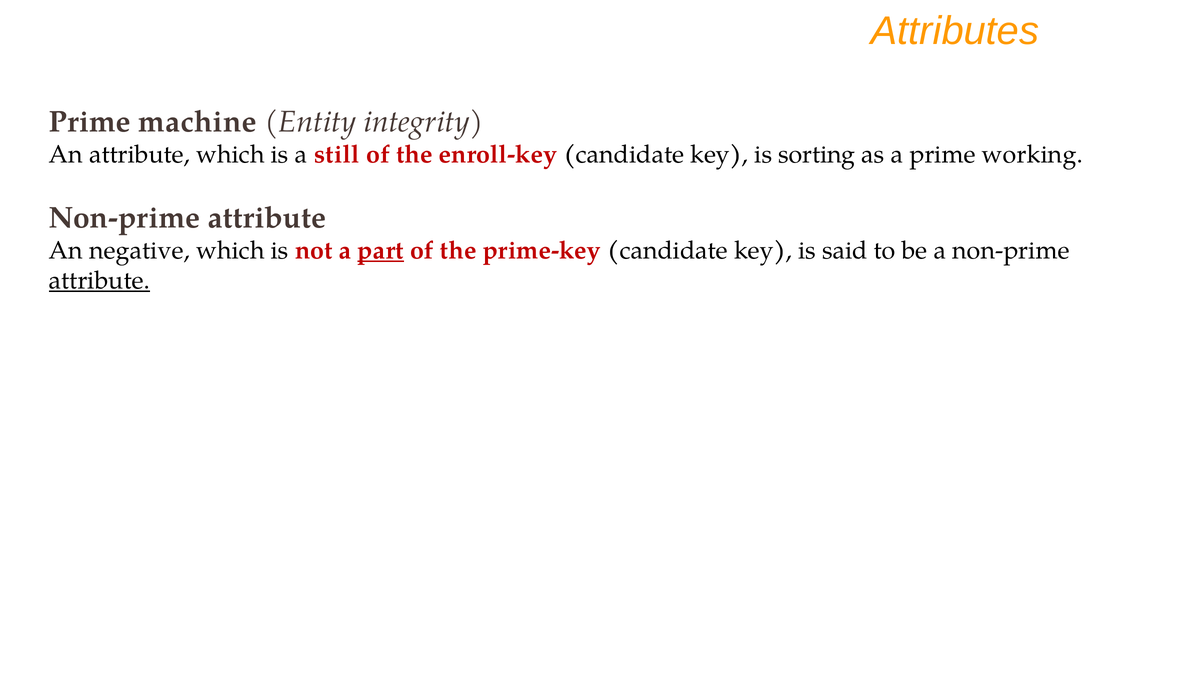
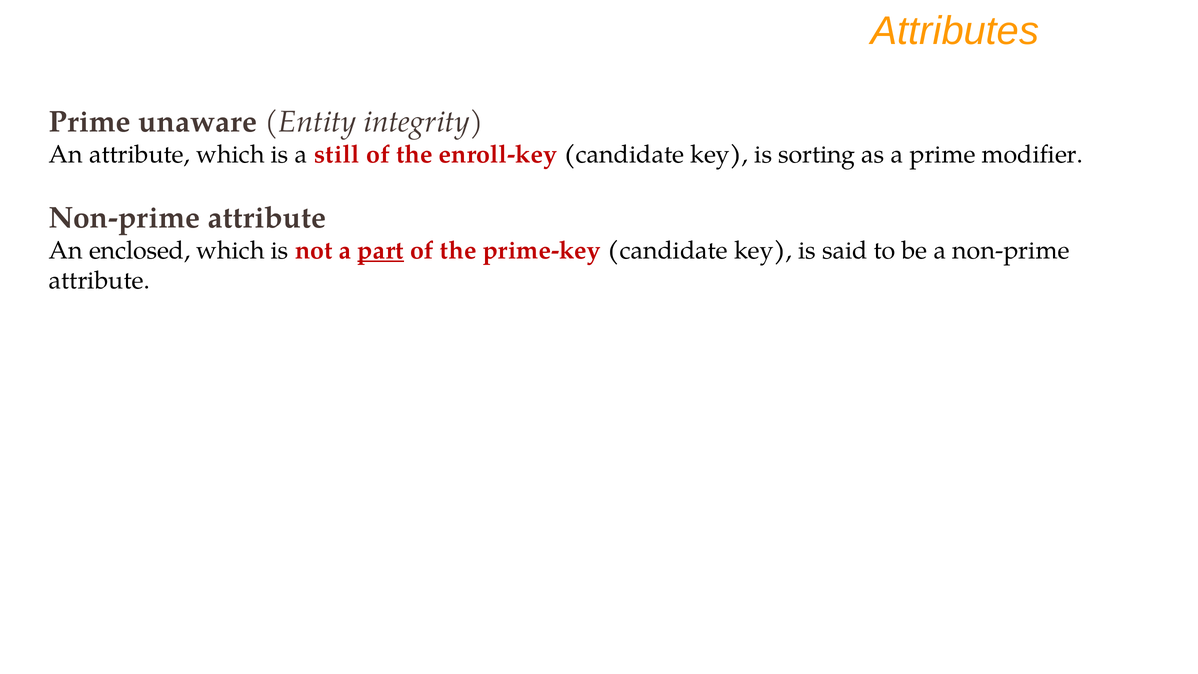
machine: machine -> unaware
working: working -> modifier
negative: negative -> enclosed
attribute at (99, 280) underline: present -> none
